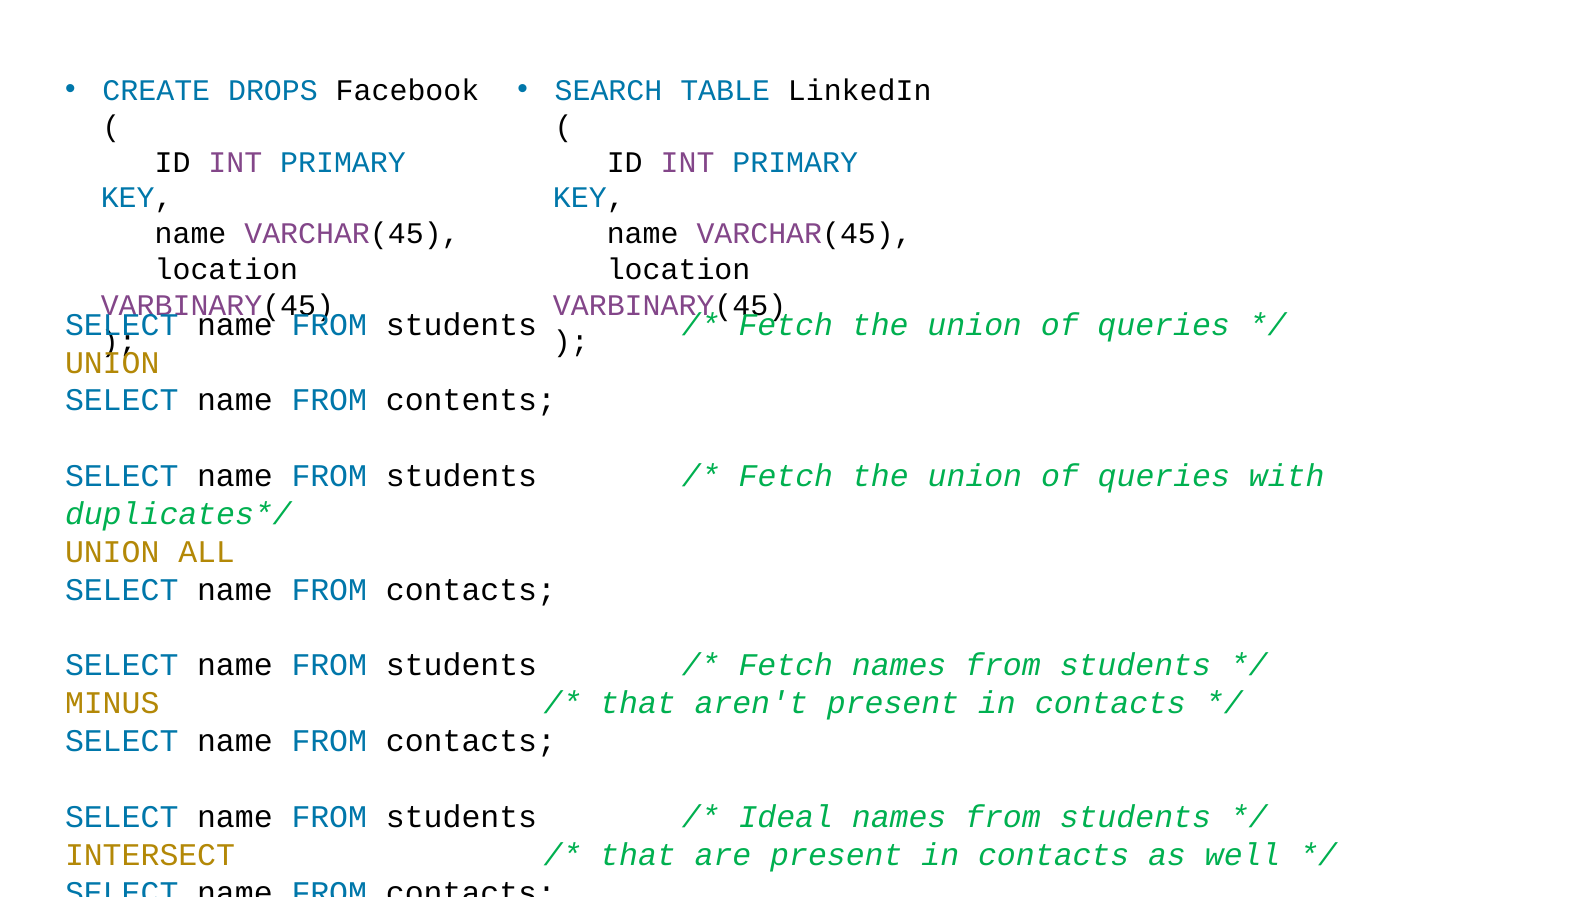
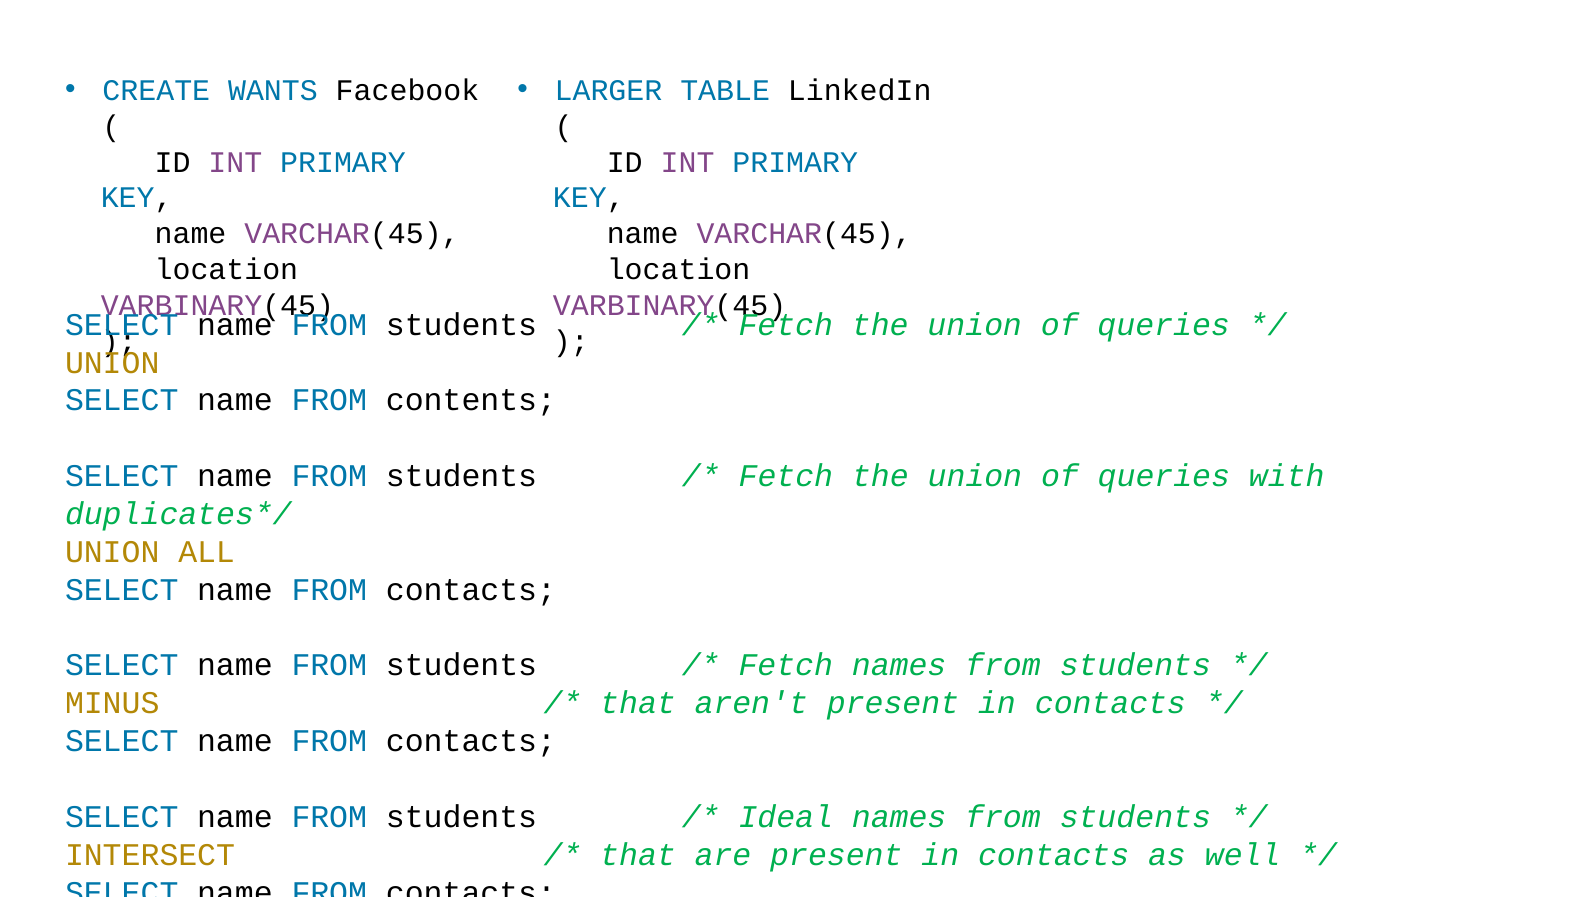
DROPS: DROPS -> WANTS
SEARCH: SEARCH -> LARGER
